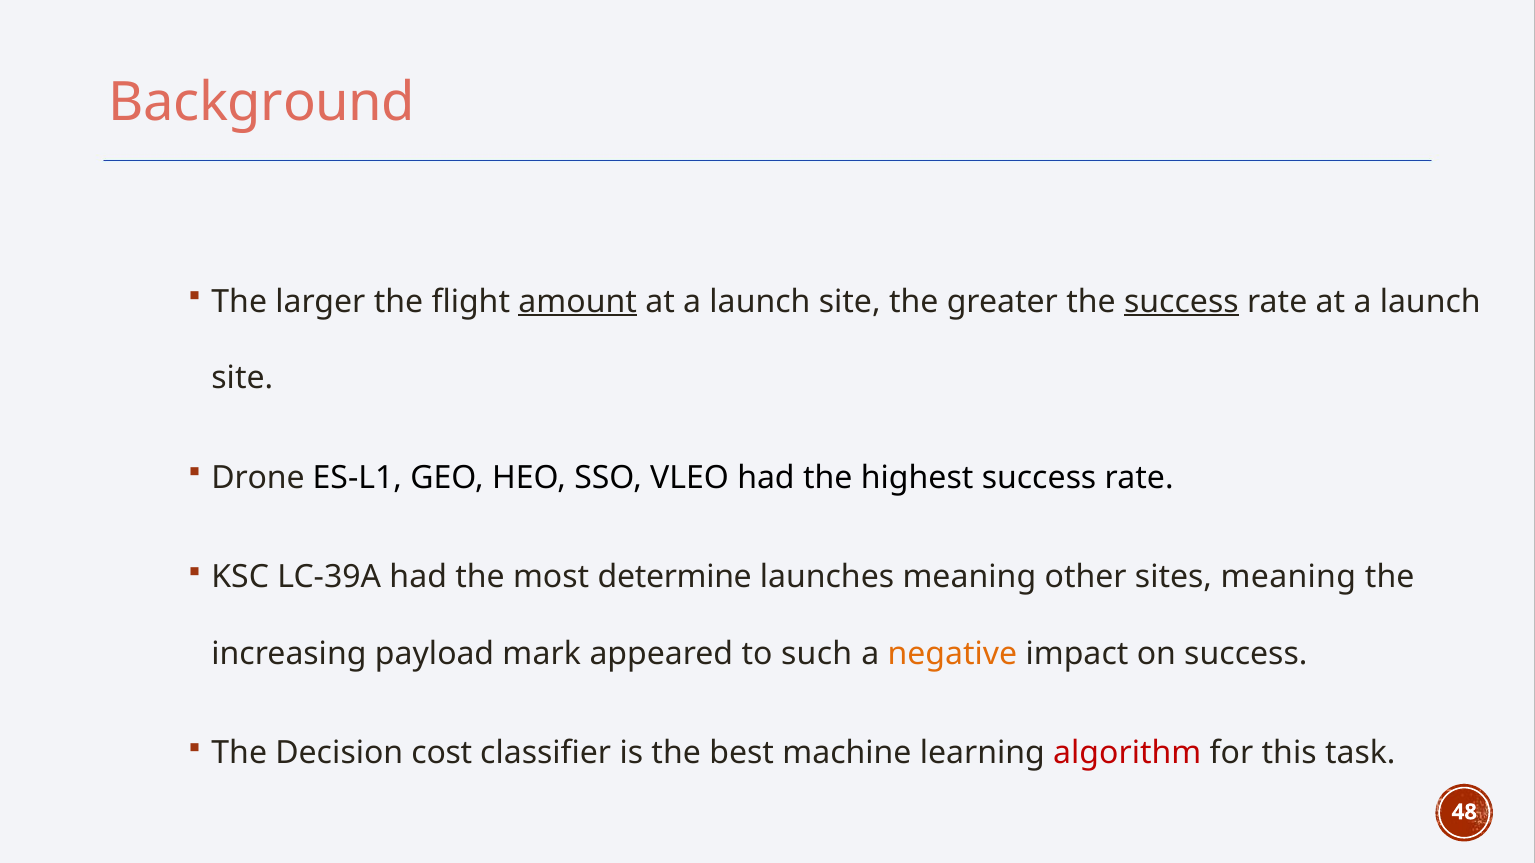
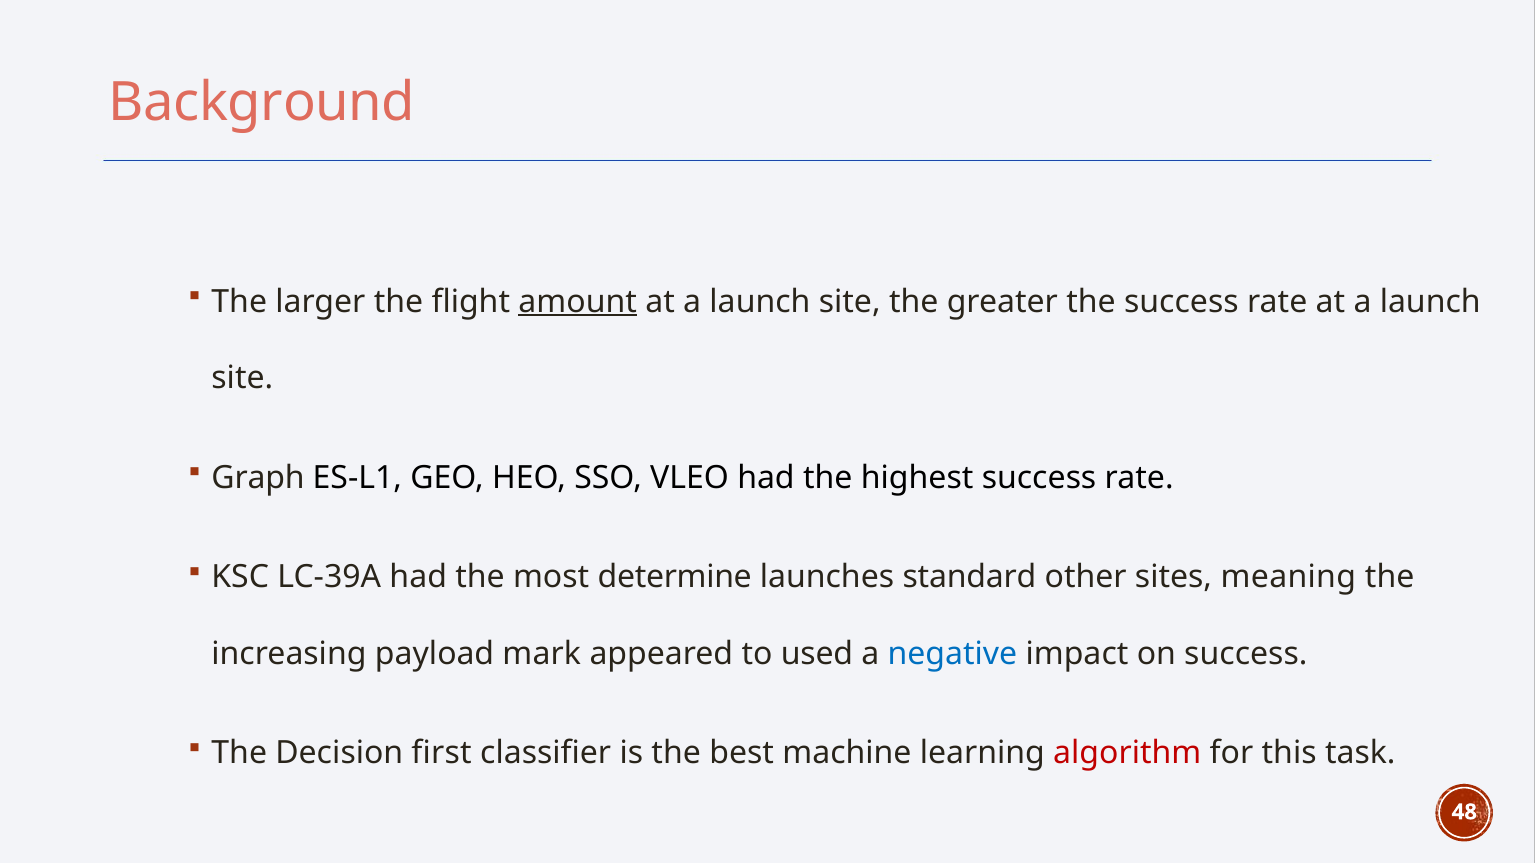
success at (1181, 302) underline: present -> none
Drone: Drone -> Graph
launches meaning: meaning -> standard
such: such -> used
negative colour: orange -> blue
cost: cost -> first
